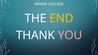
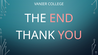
END colour: yellow -> pink
